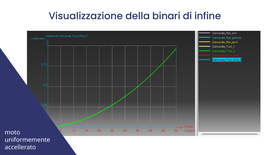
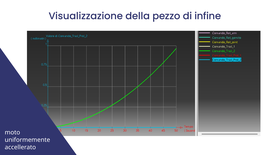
binari: binari -> pezzo
